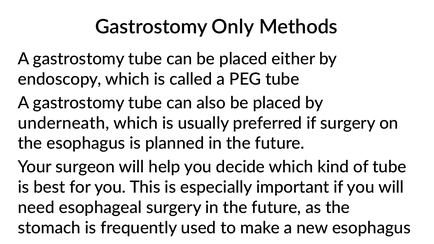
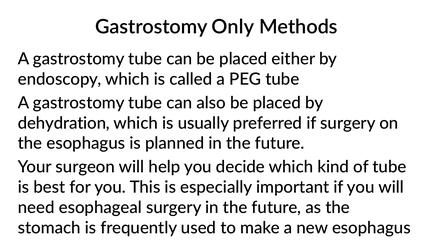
underneath: underneath -> dehydration
